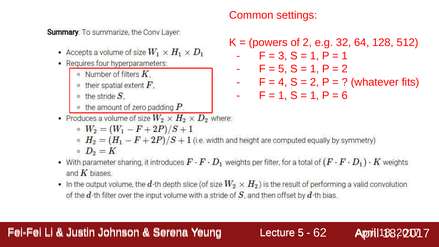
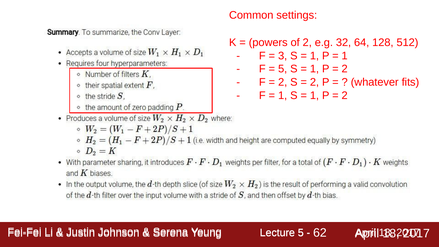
4 at (283, 82): 4 -> 2
6 at (345, 95): 6 -> 2
